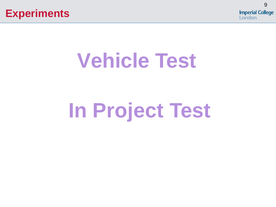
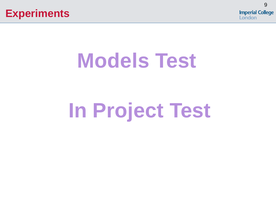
Vehicle: Vehicle -> Models
